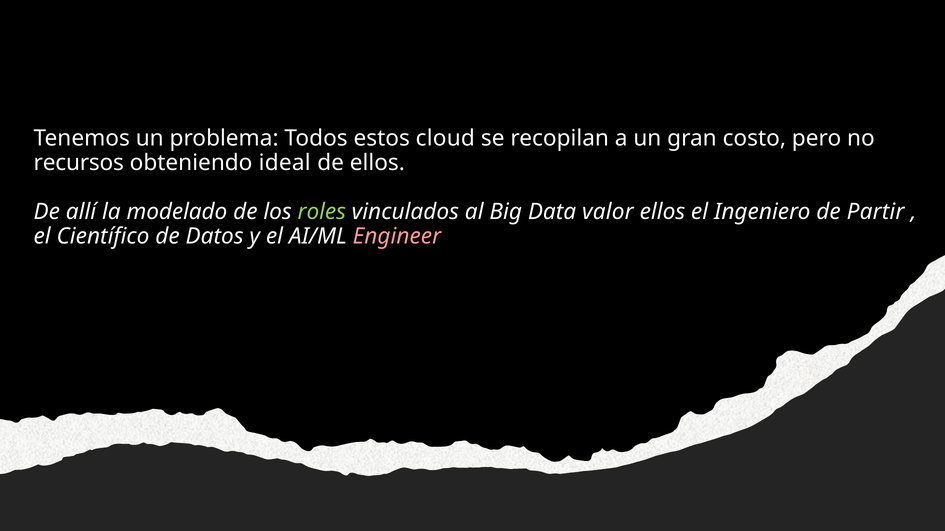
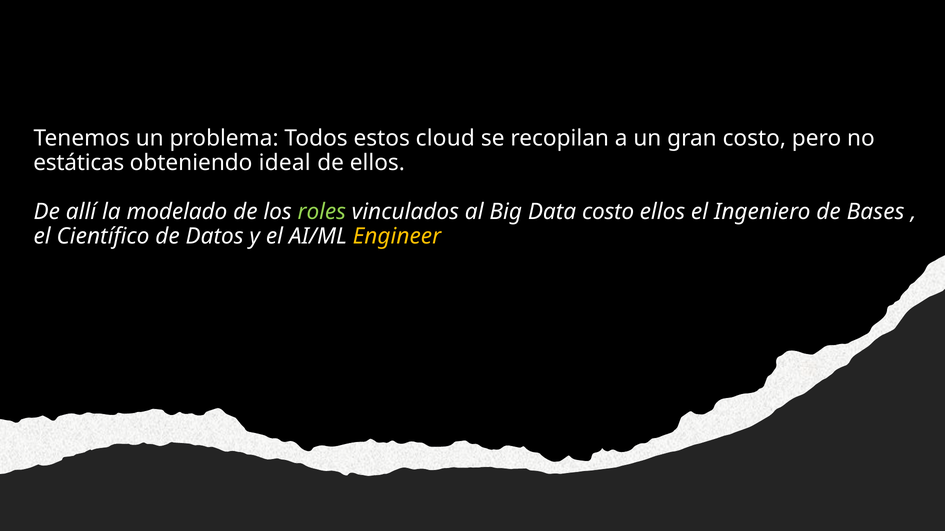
recursos: recursos -> estáticas
Data valor: valor -> costo
Partir: Partir -> Bases
Engineer colour: pink -> yellow
